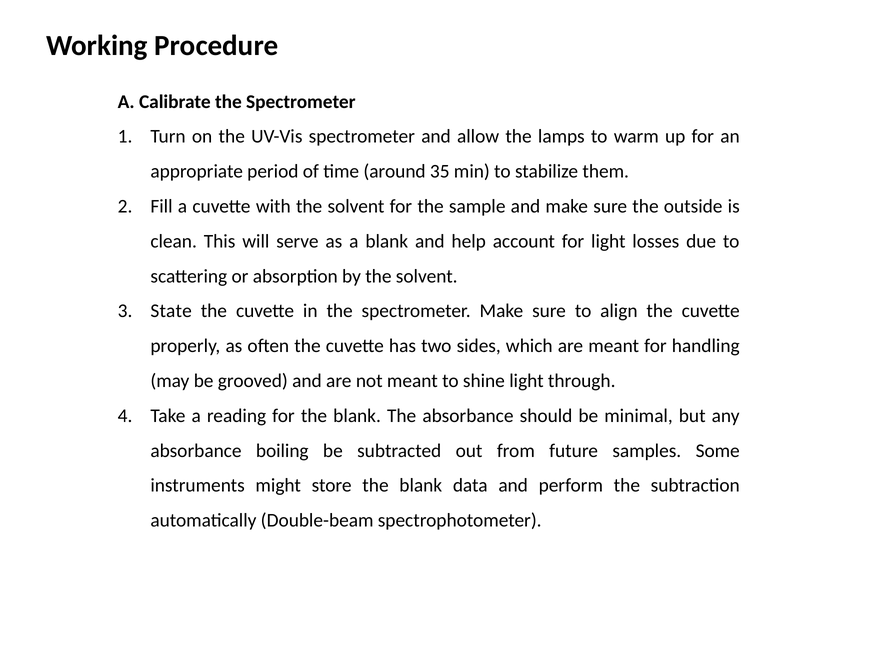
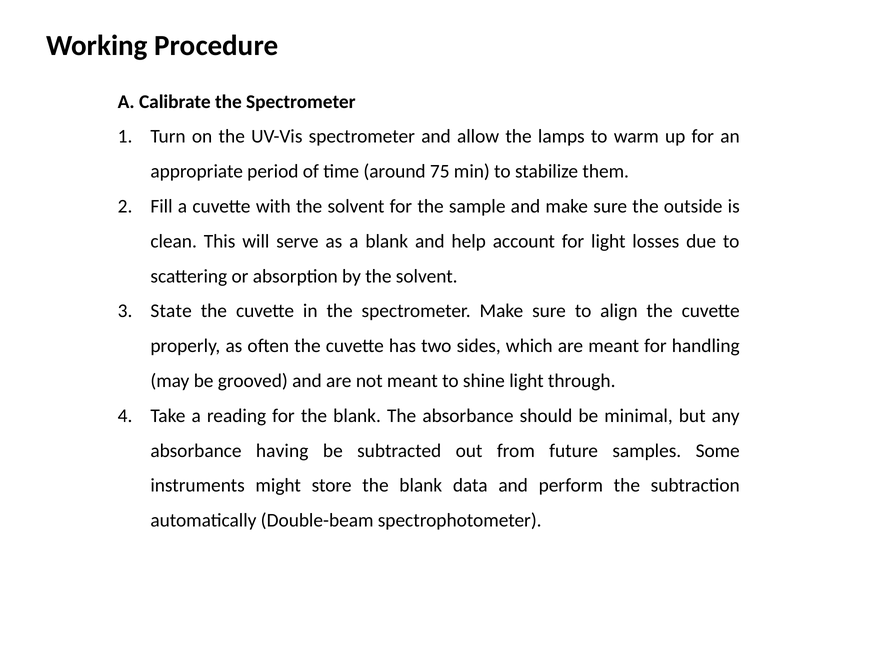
35: 35 -> 75
boiling: boiling -> having
